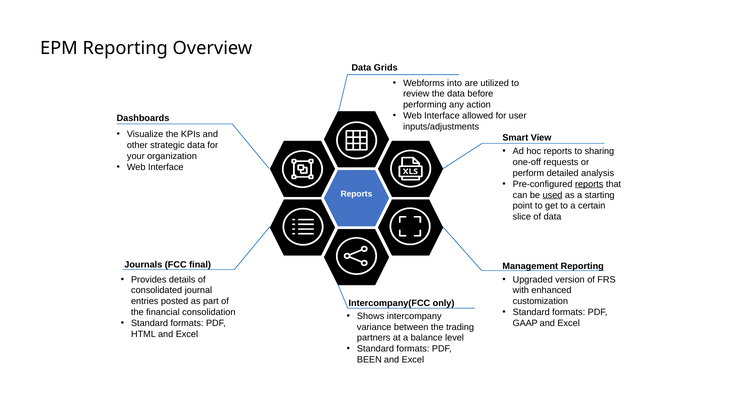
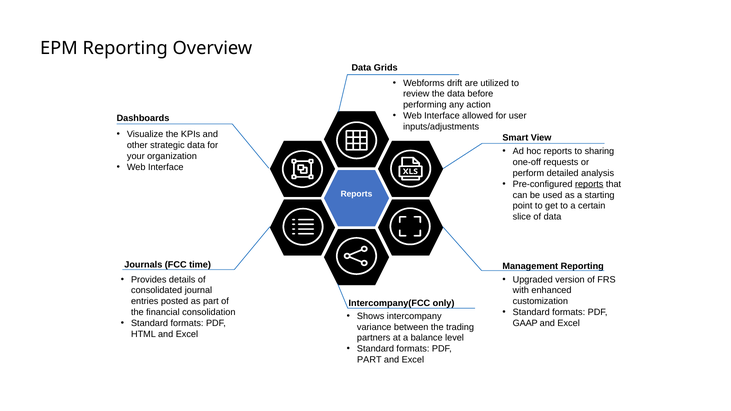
into: into -> drift
used underline: present -> none
final: final -> time
BEEN at (369, 360): BEEN -> PART
